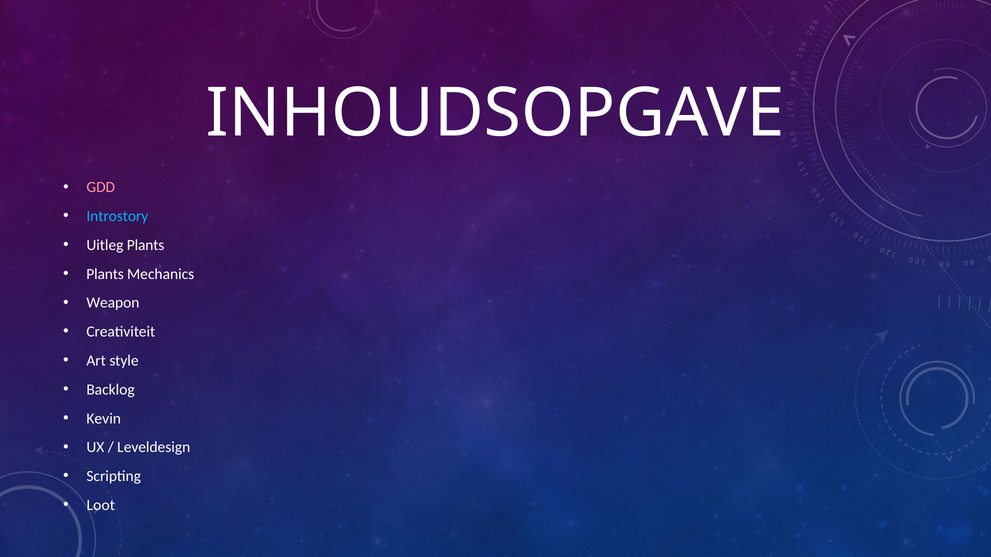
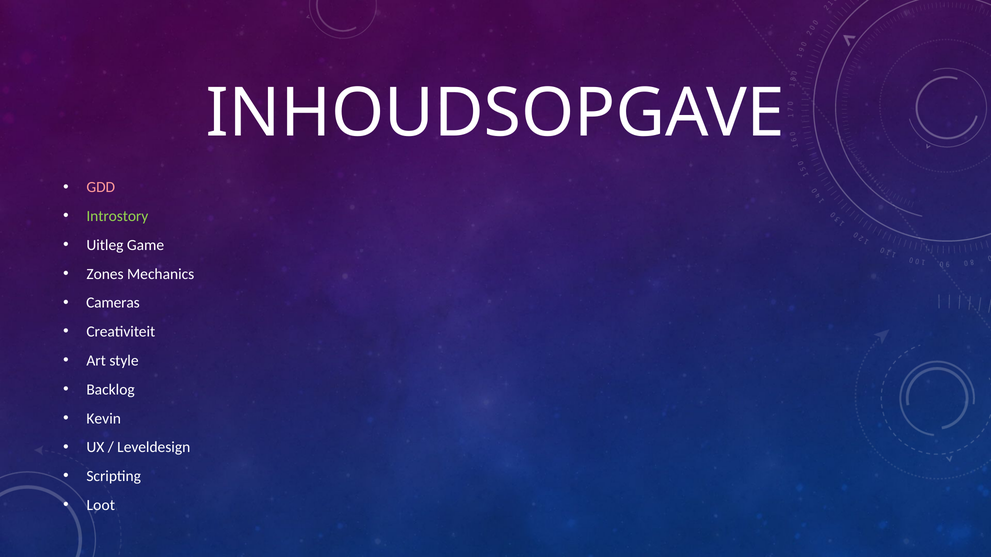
Introstory colour: light blue -> light green
Uitleg Plants: Plants -> Game
Plants at (105, 274): Plants -> Zones
Weapon: Weapon -> Cameras
